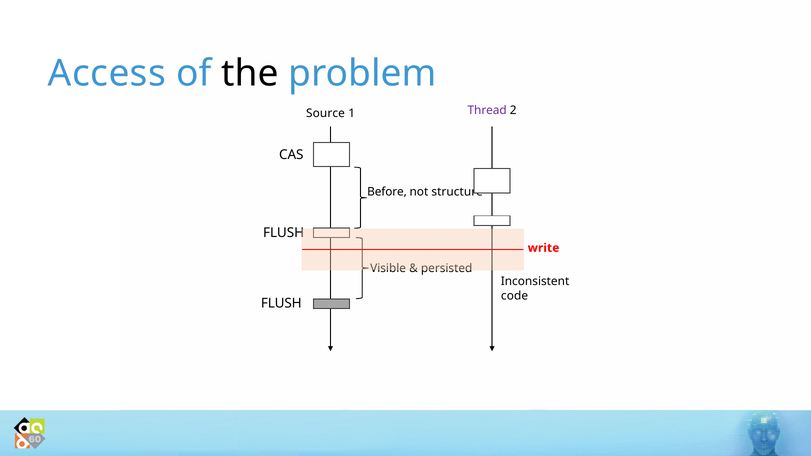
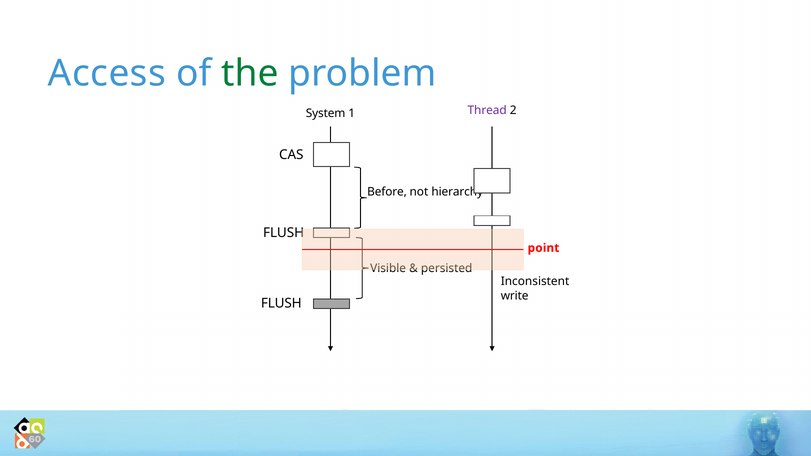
the colour: black -> green
Source: Source -> System
structure: structure -> hierarchy
write: write -> point
code: code -> write
